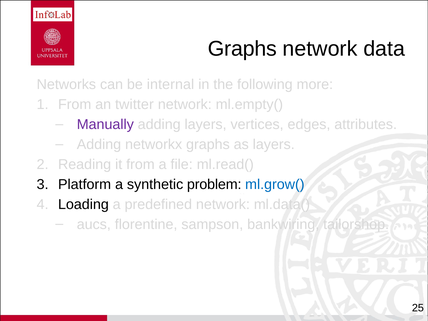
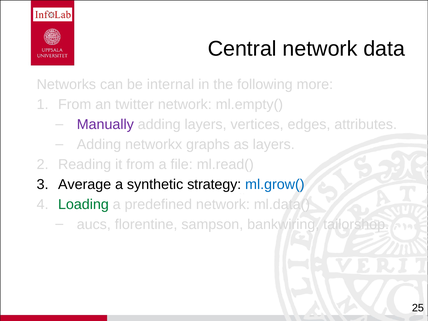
Graphs at (242, 49): Graphs -> Central
Platform: Platform -> Average
problem: problem -> strategy
Loading colour: black -> green
